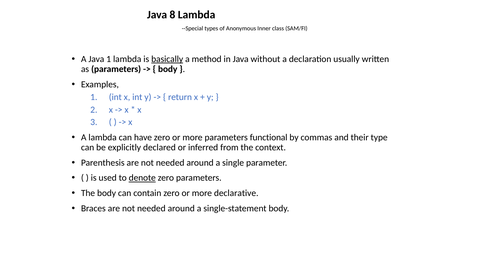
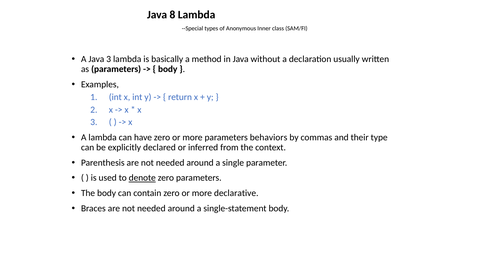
Java 1: 1 -> 3
basically underline: present -> none
functional: functional -> behaviors
